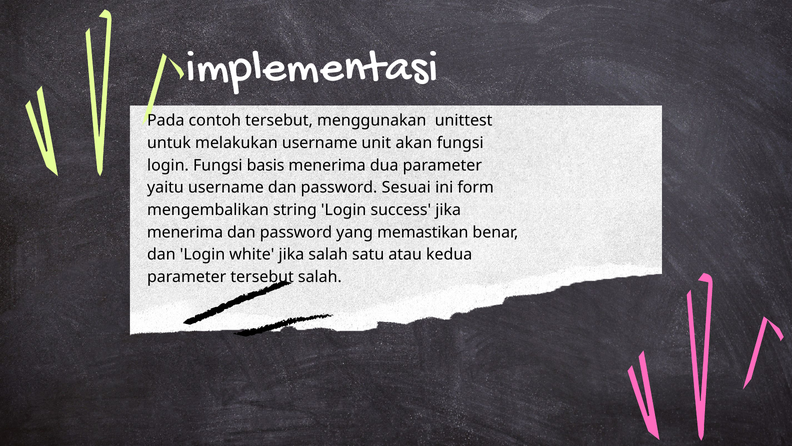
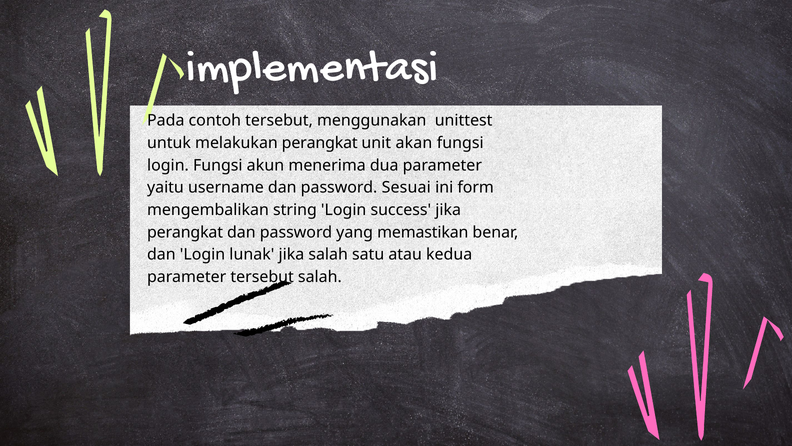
melakukan username: username -> perangkat
basis: basis -> akun
menerima at (185, 232): menerima -> perangkat
white: white -> lunak
